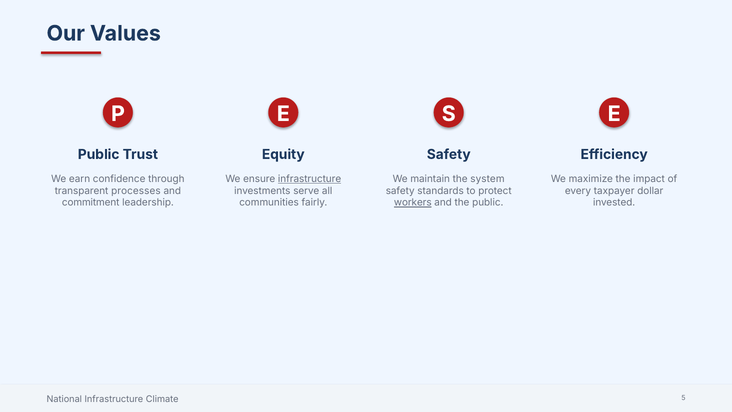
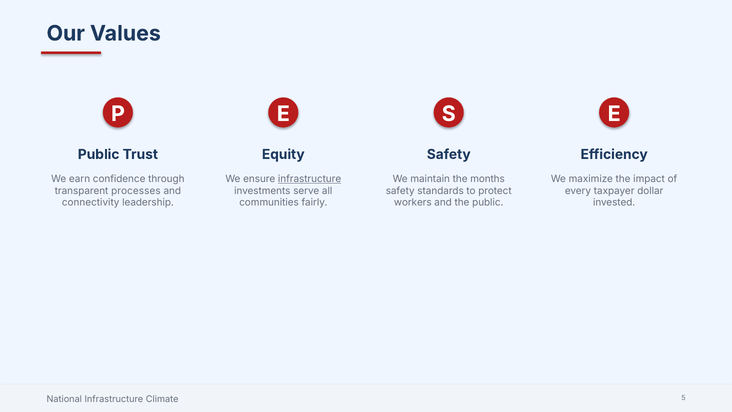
system: system -> months
commitment: commitment -> connectivity
workers underline: present -> none
